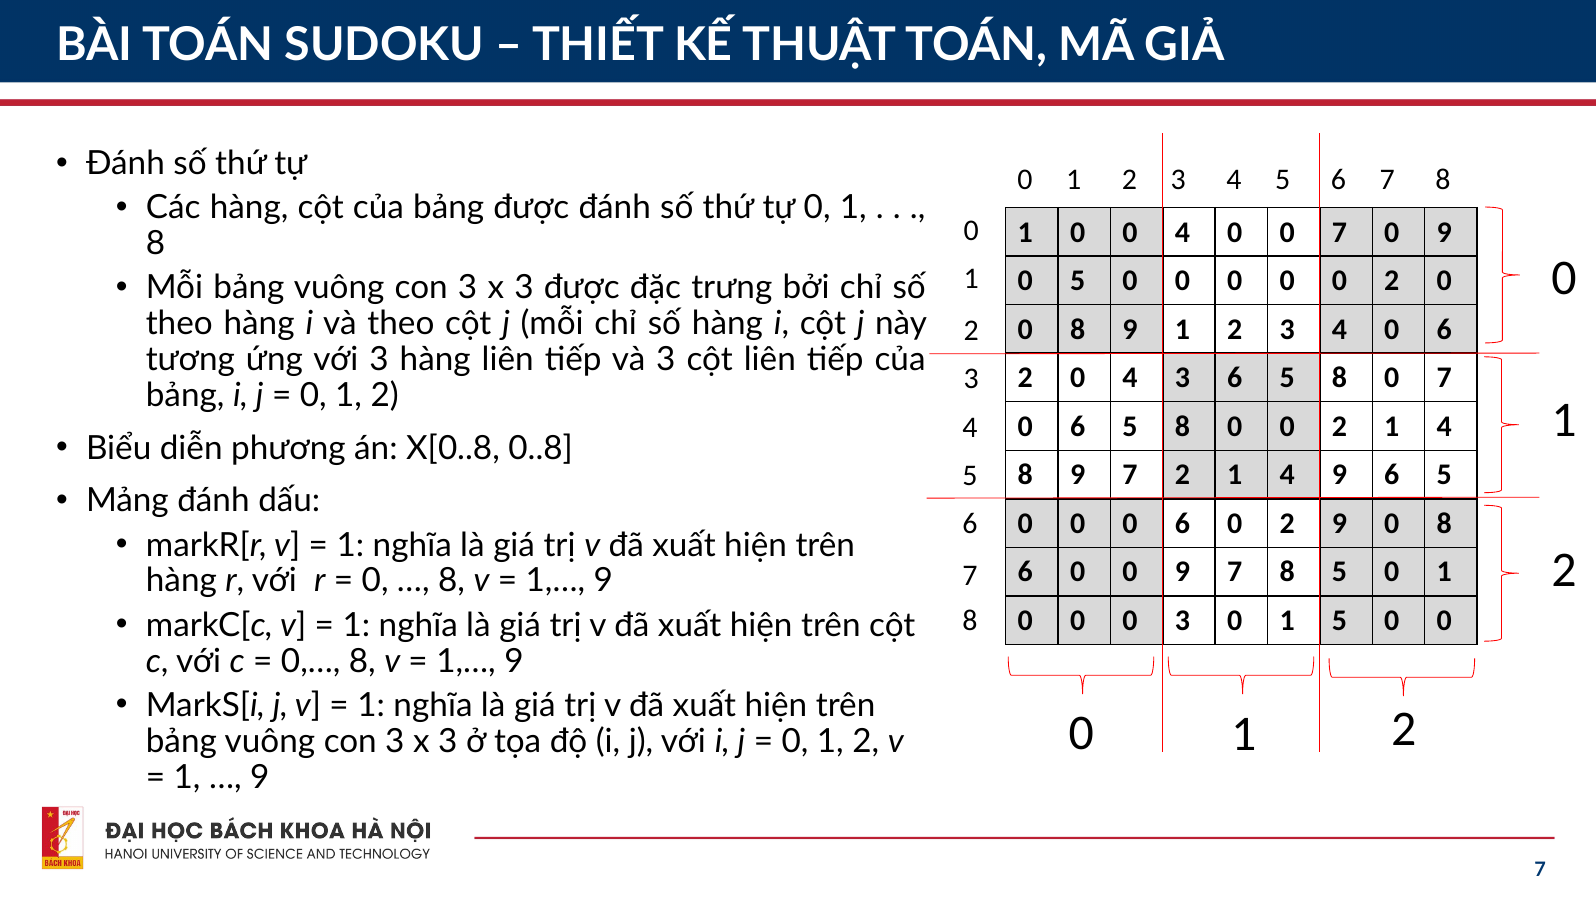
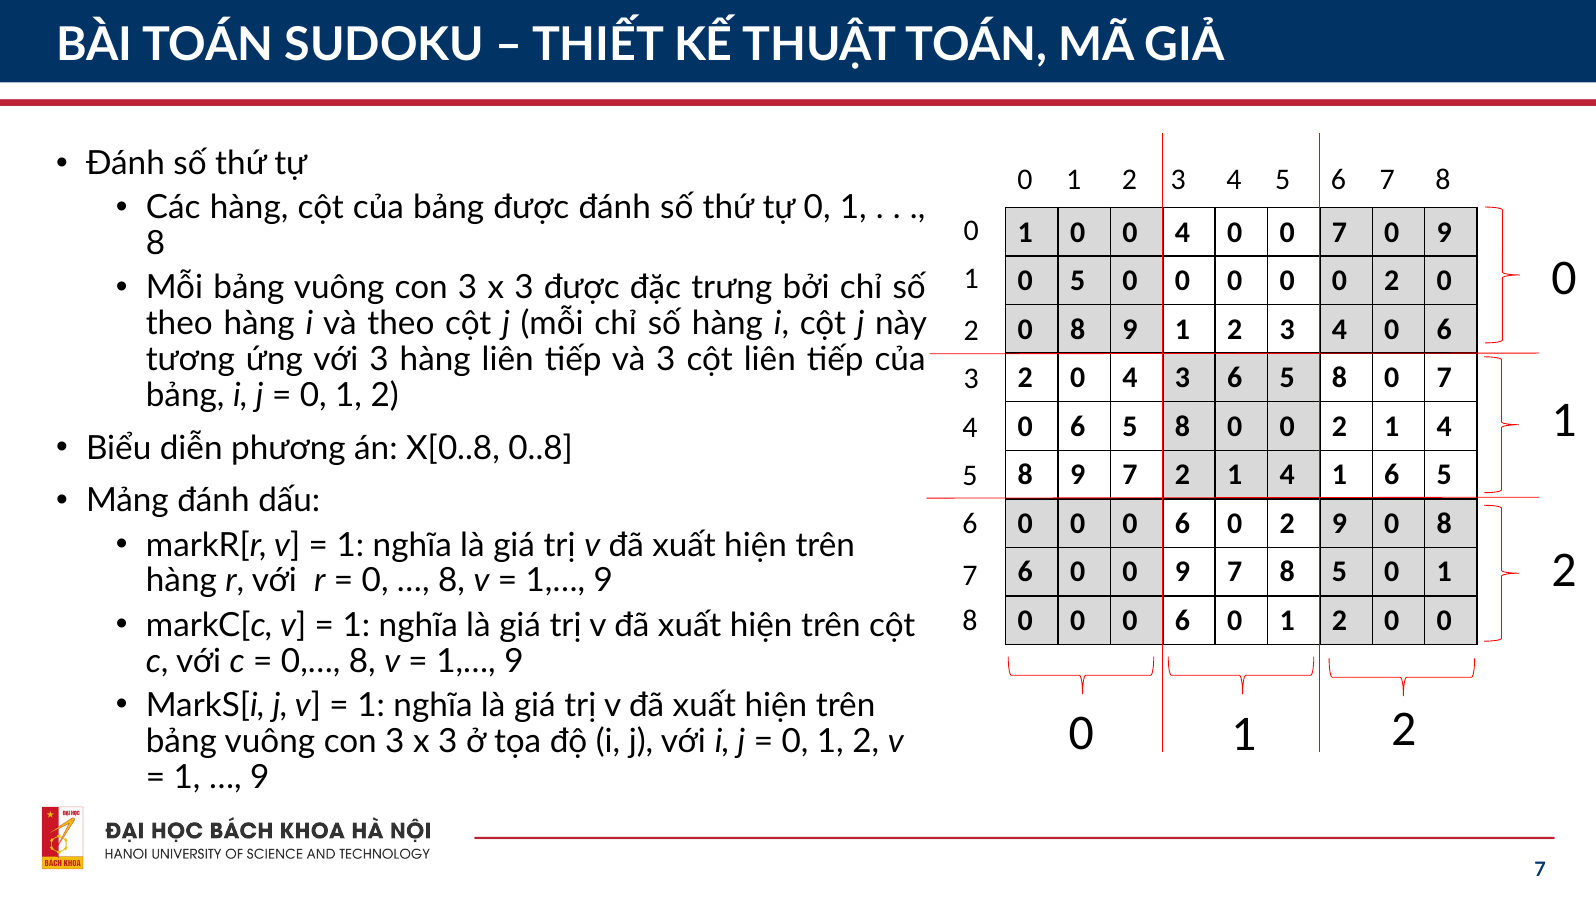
4 9: 9 -> 1
3 at (1182, 620): 3 -> 6
5 at (1339, 620): 5 -> 2
